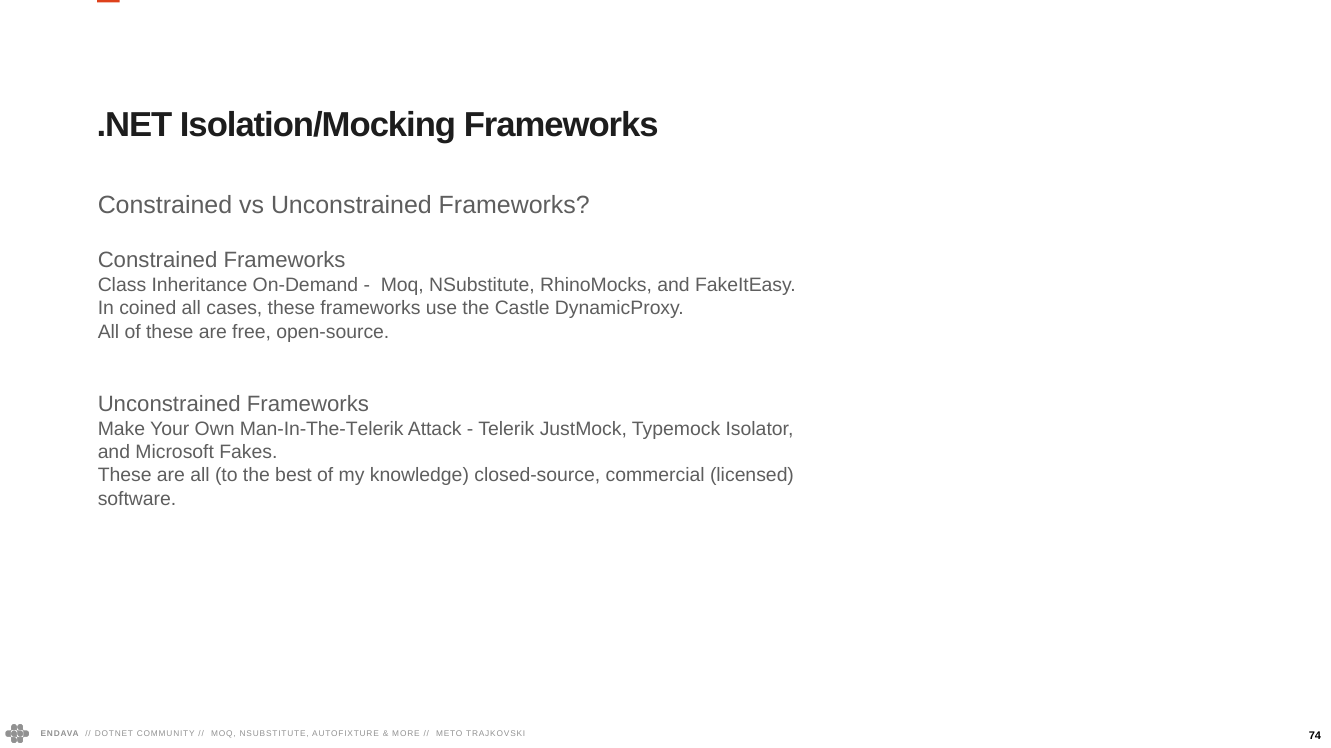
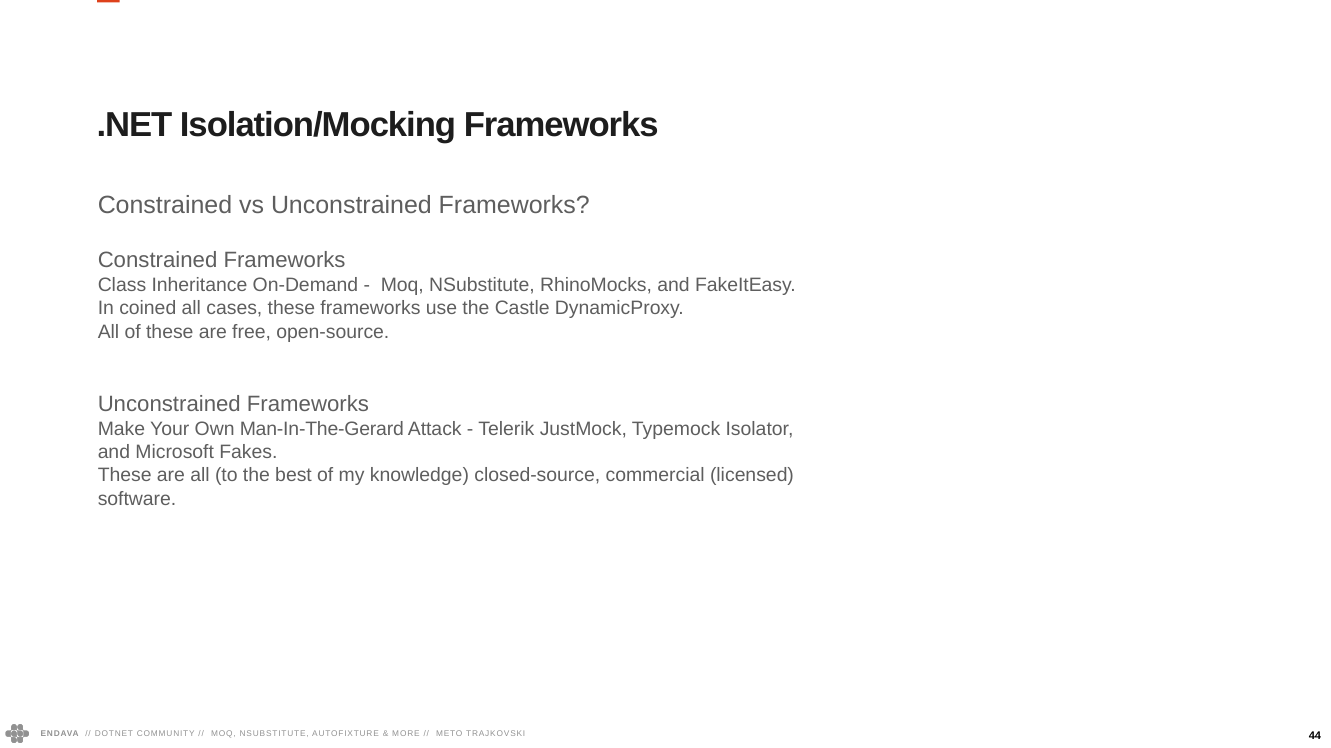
Man-In-The-Telerik: Man-In-The-Telerik -> Man-In-The-Gerard
74: 74 -> 44
